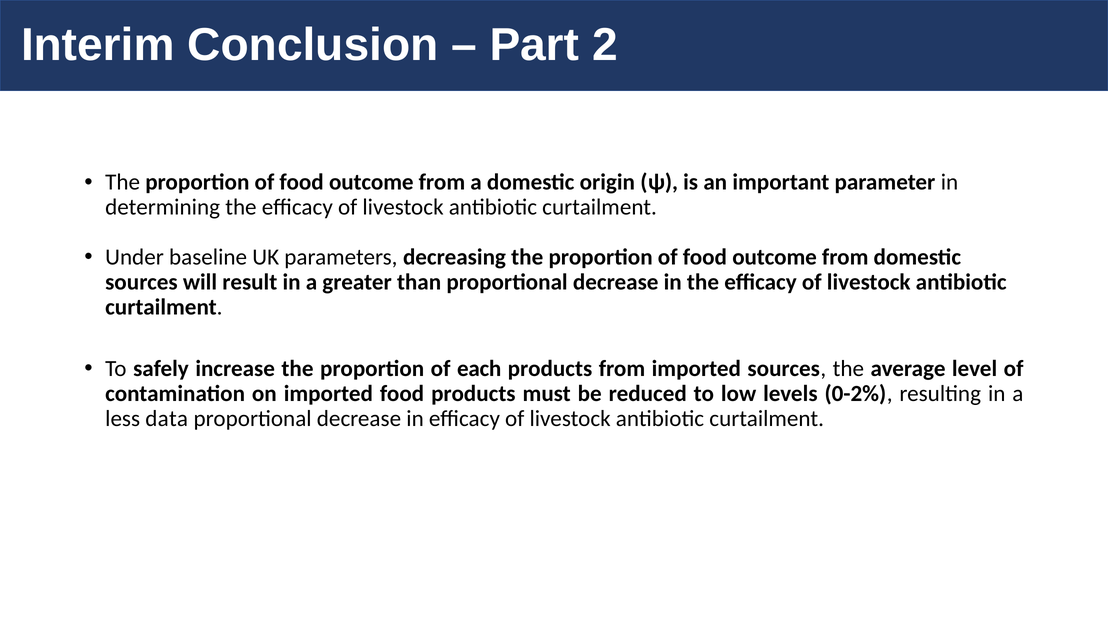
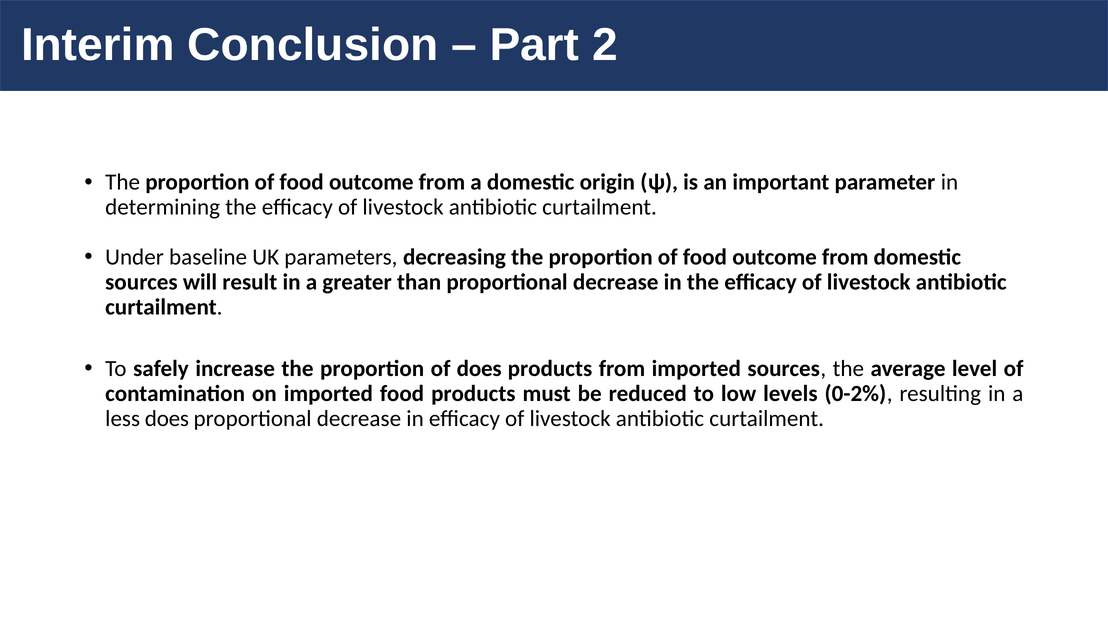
of each: each -> does
less data: data -> does
